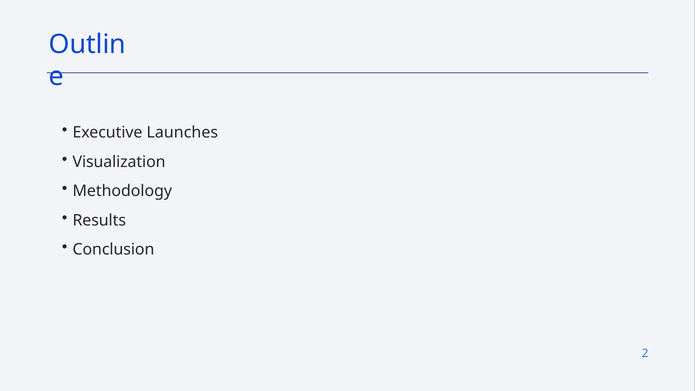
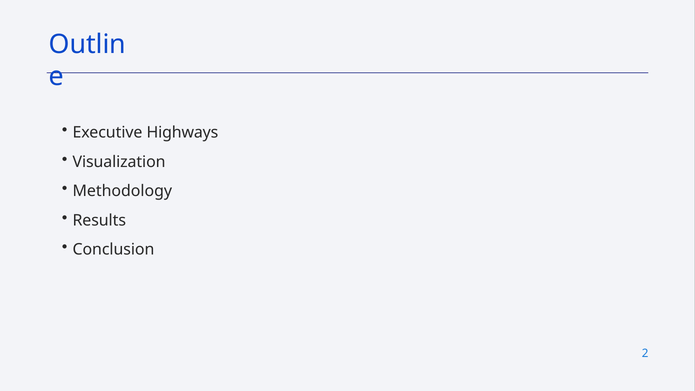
Launches: Launches -> Highways
